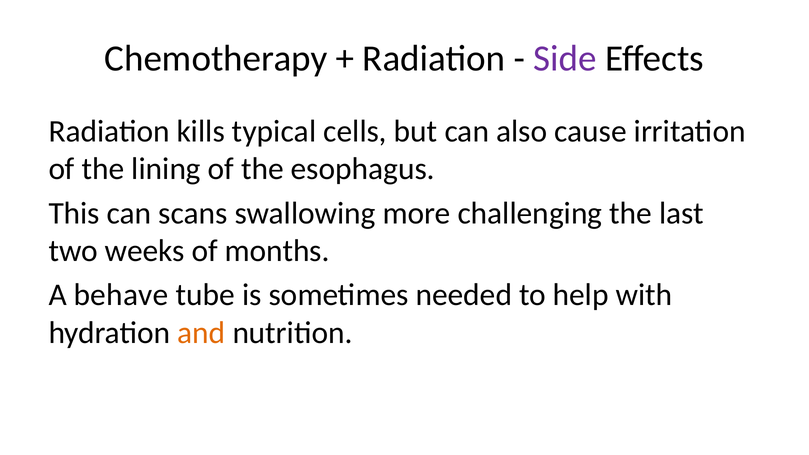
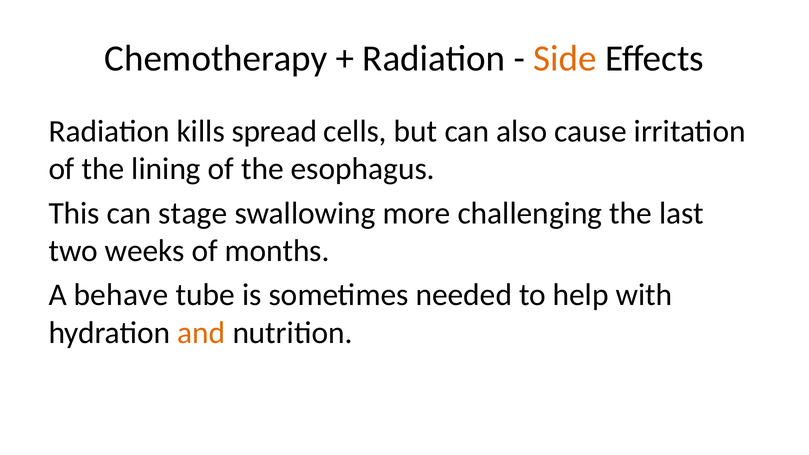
Side colour: purple -> orange
typical: typical -> spread
scans: scans -> stage
